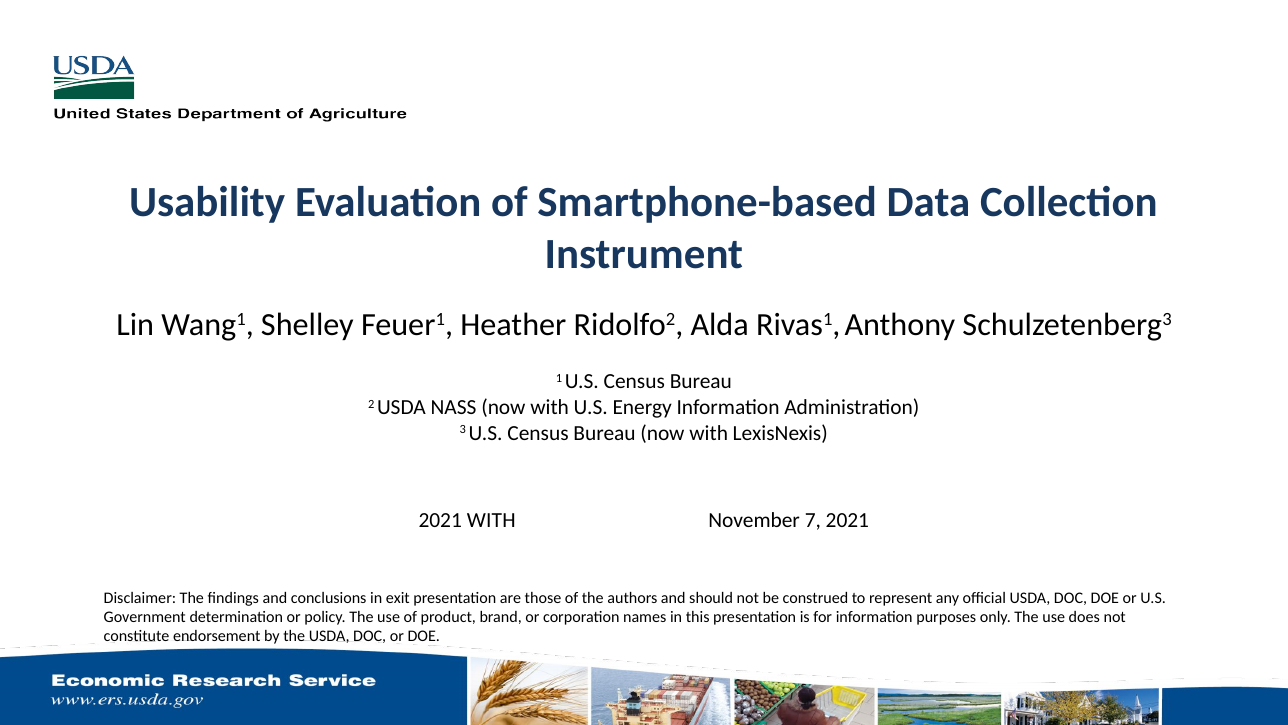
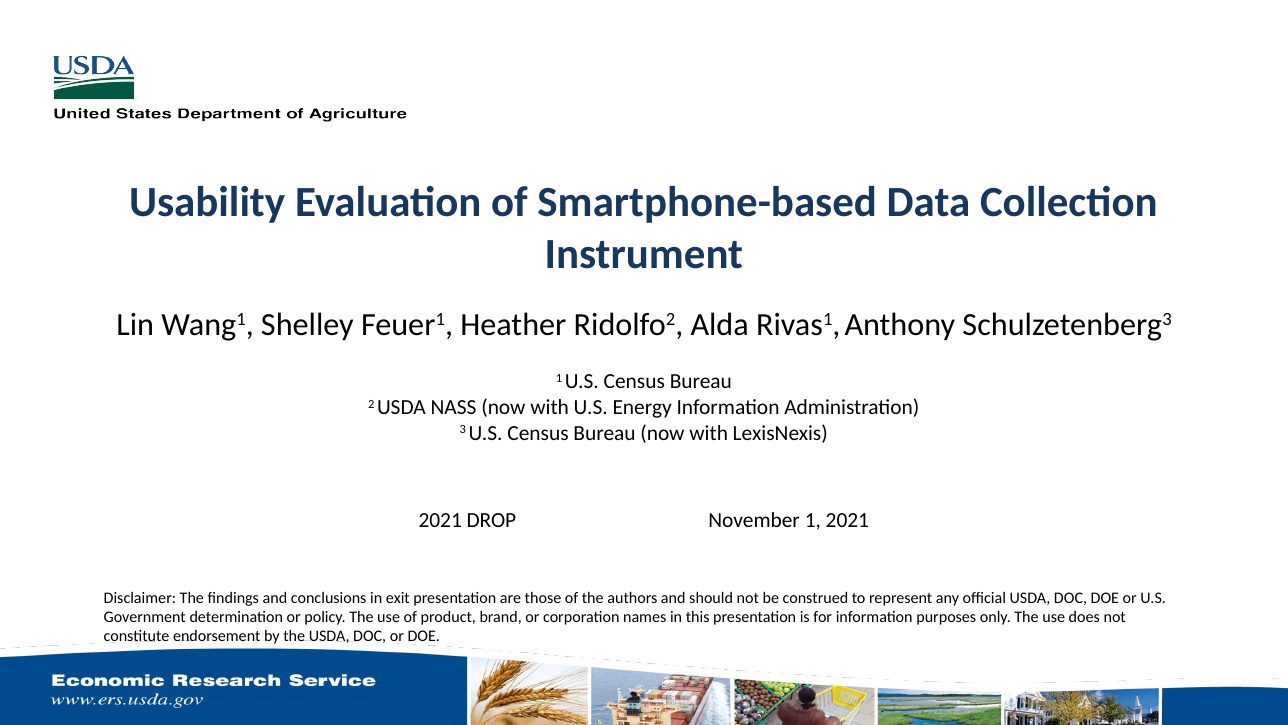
2021 WITH: WITH -> DROP
November 7: 7 -> 1
